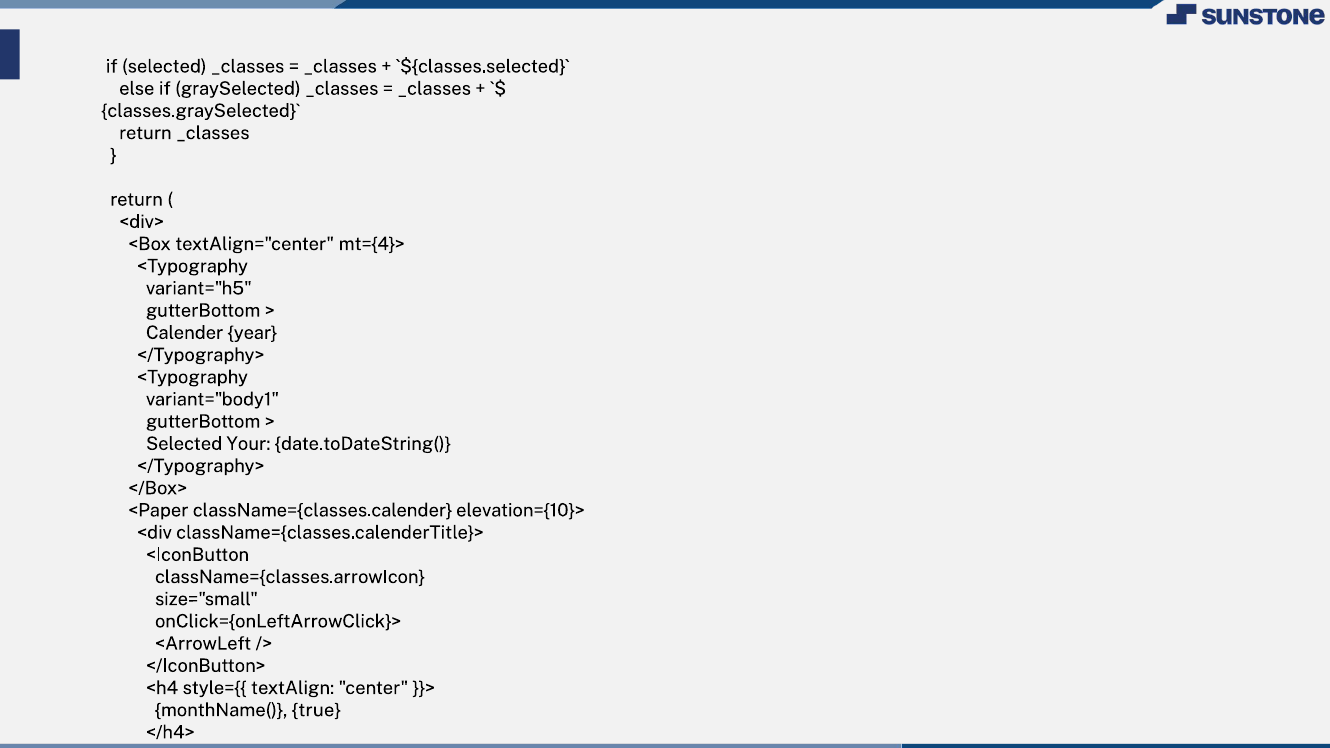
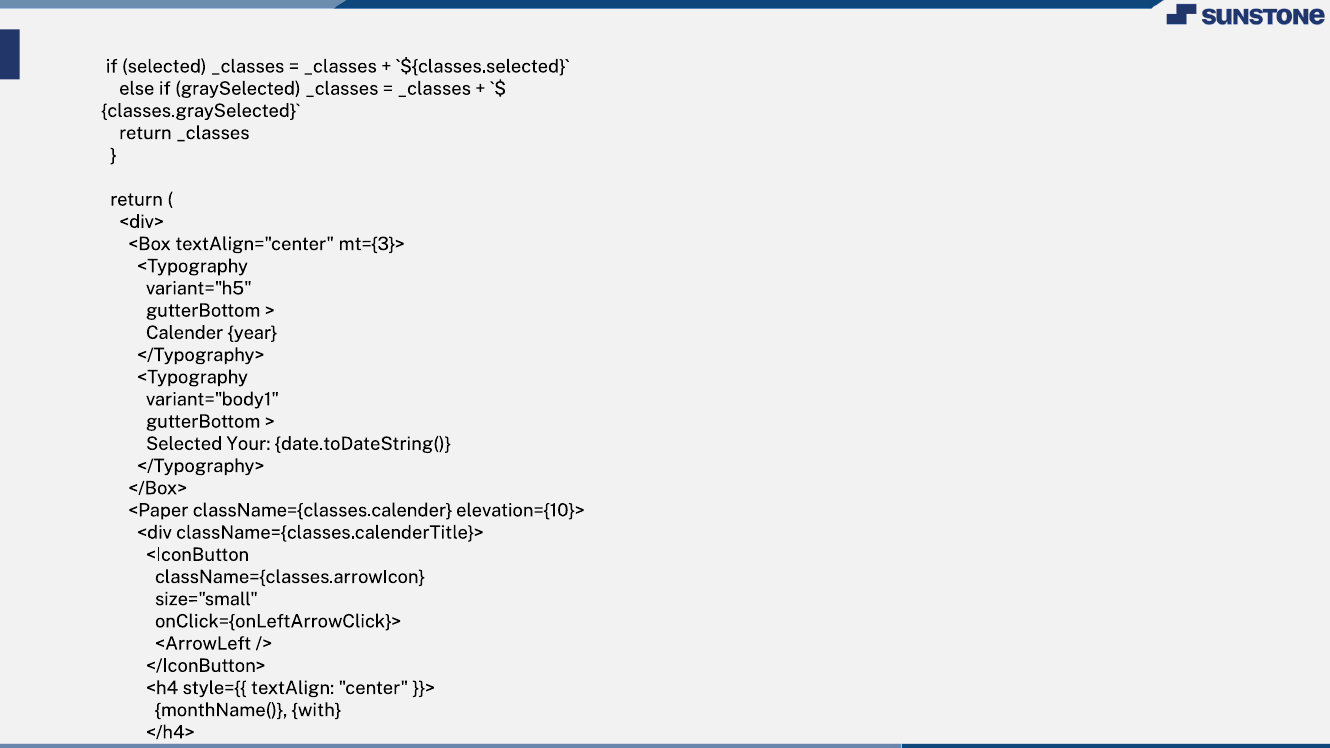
mt={4}>: mt={4}> -> mt={3}>
true: true -> with
